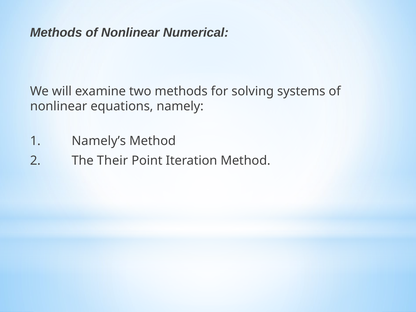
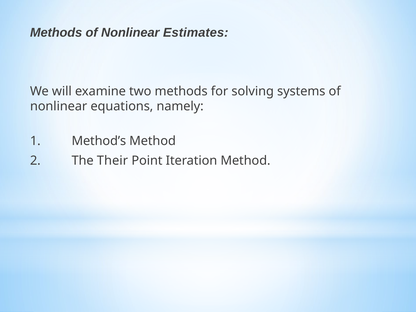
Numerical: Numerical -> Estimates
Namely’s: Namely’s -> Method’s
